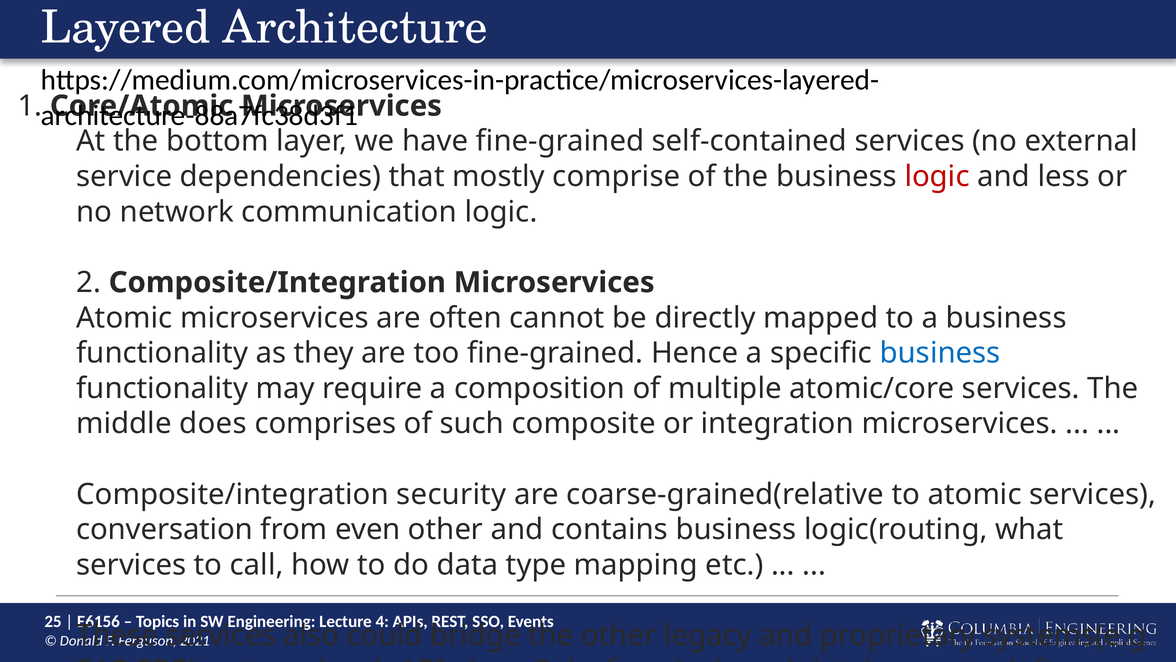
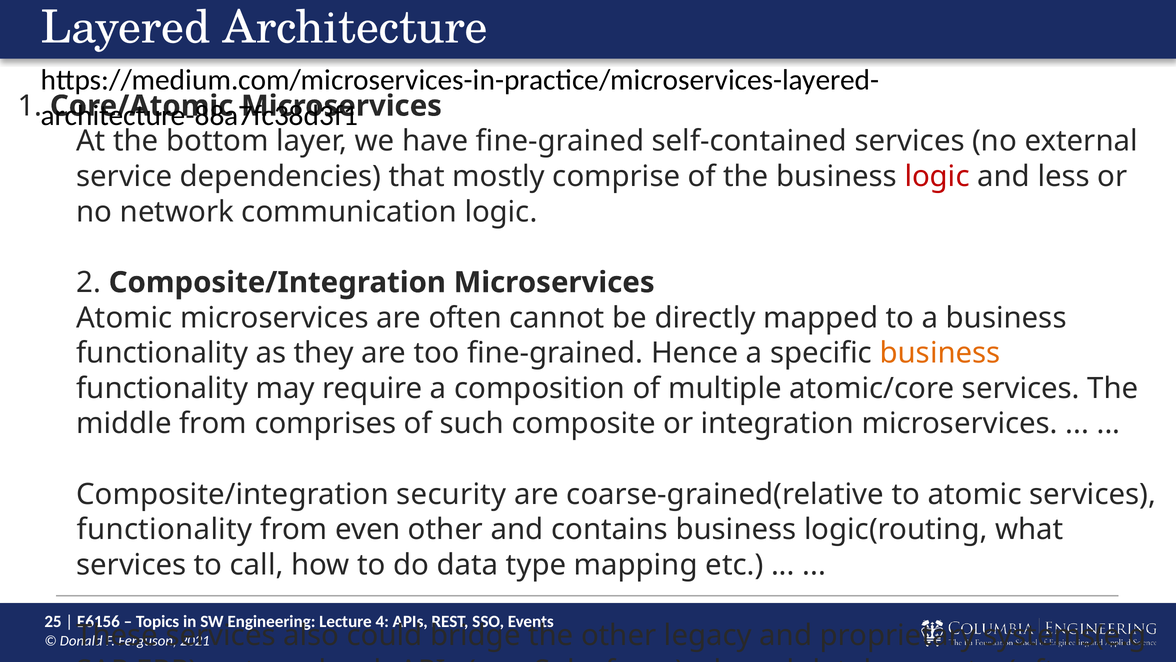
business at (940, 353) colour: blue -> orange
middle does: does -> from
conversation at (165, 529): conversation -> functionality
